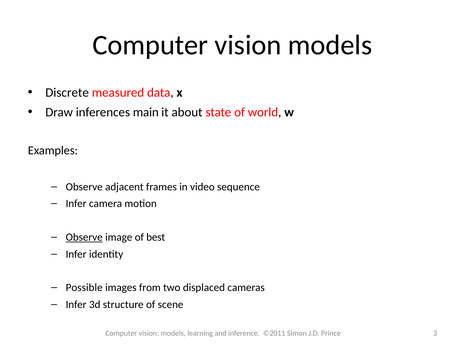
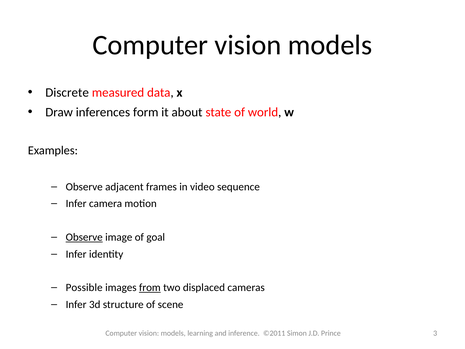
main: main -> form
best: best -> goal
from underline: none -> present
